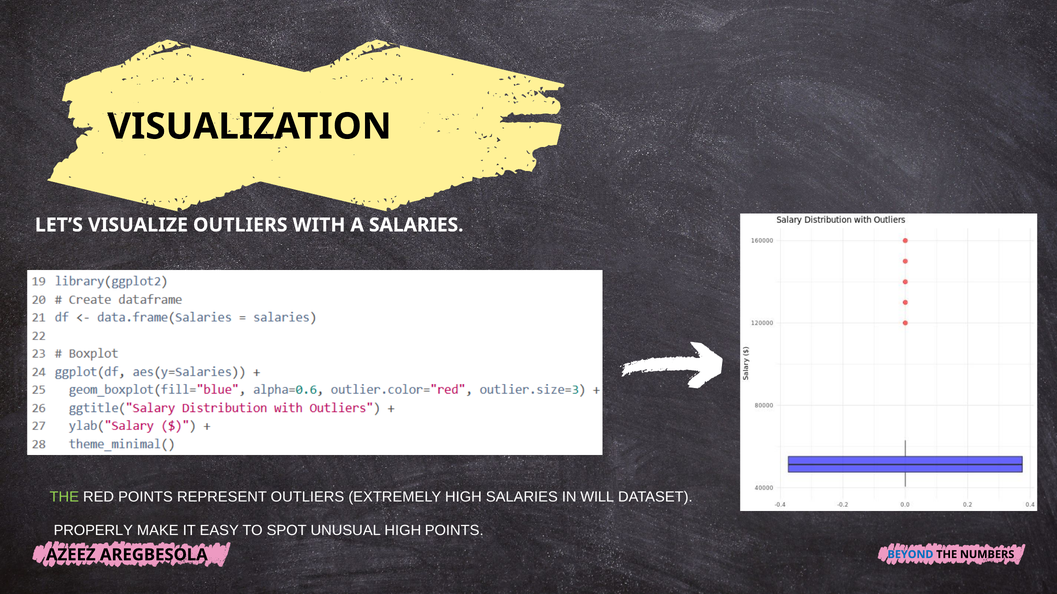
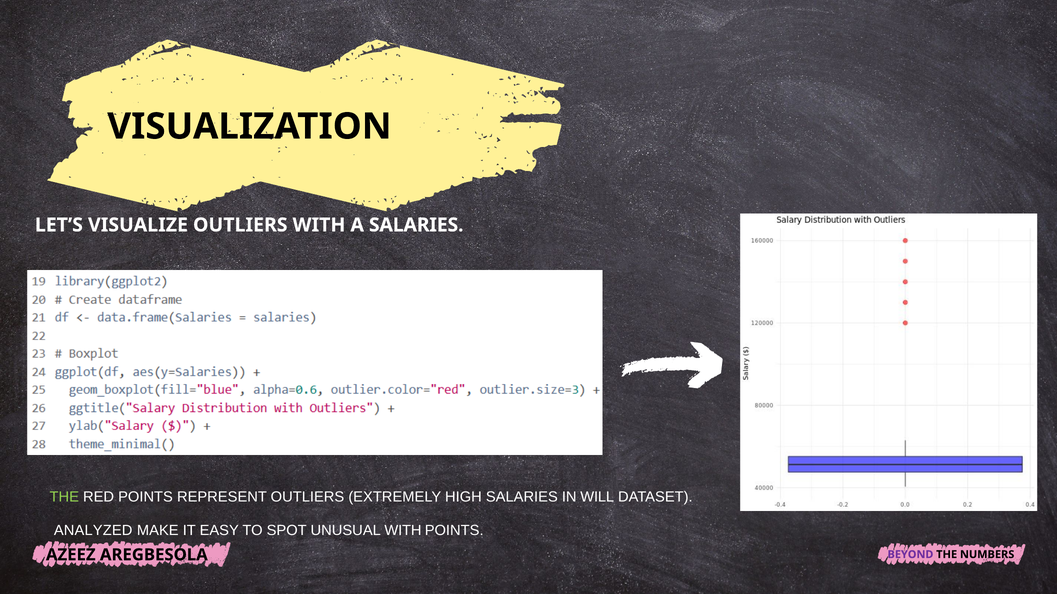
PROPERLY: PROPERLY -> ANALYZED
UNUSUAL HIGH: HIGH -> WITH
BEYOND colour: blue -> purple
